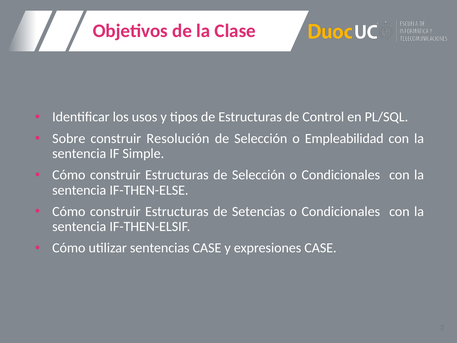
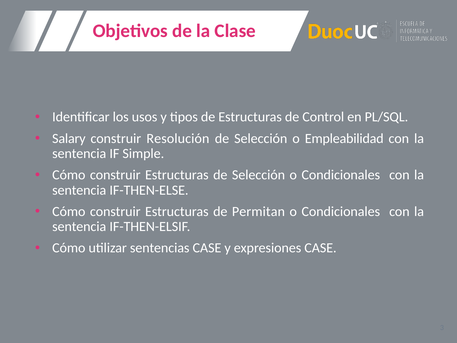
Sobre: Sobre -> Salary
Setencias: Setencias -> Permitan
